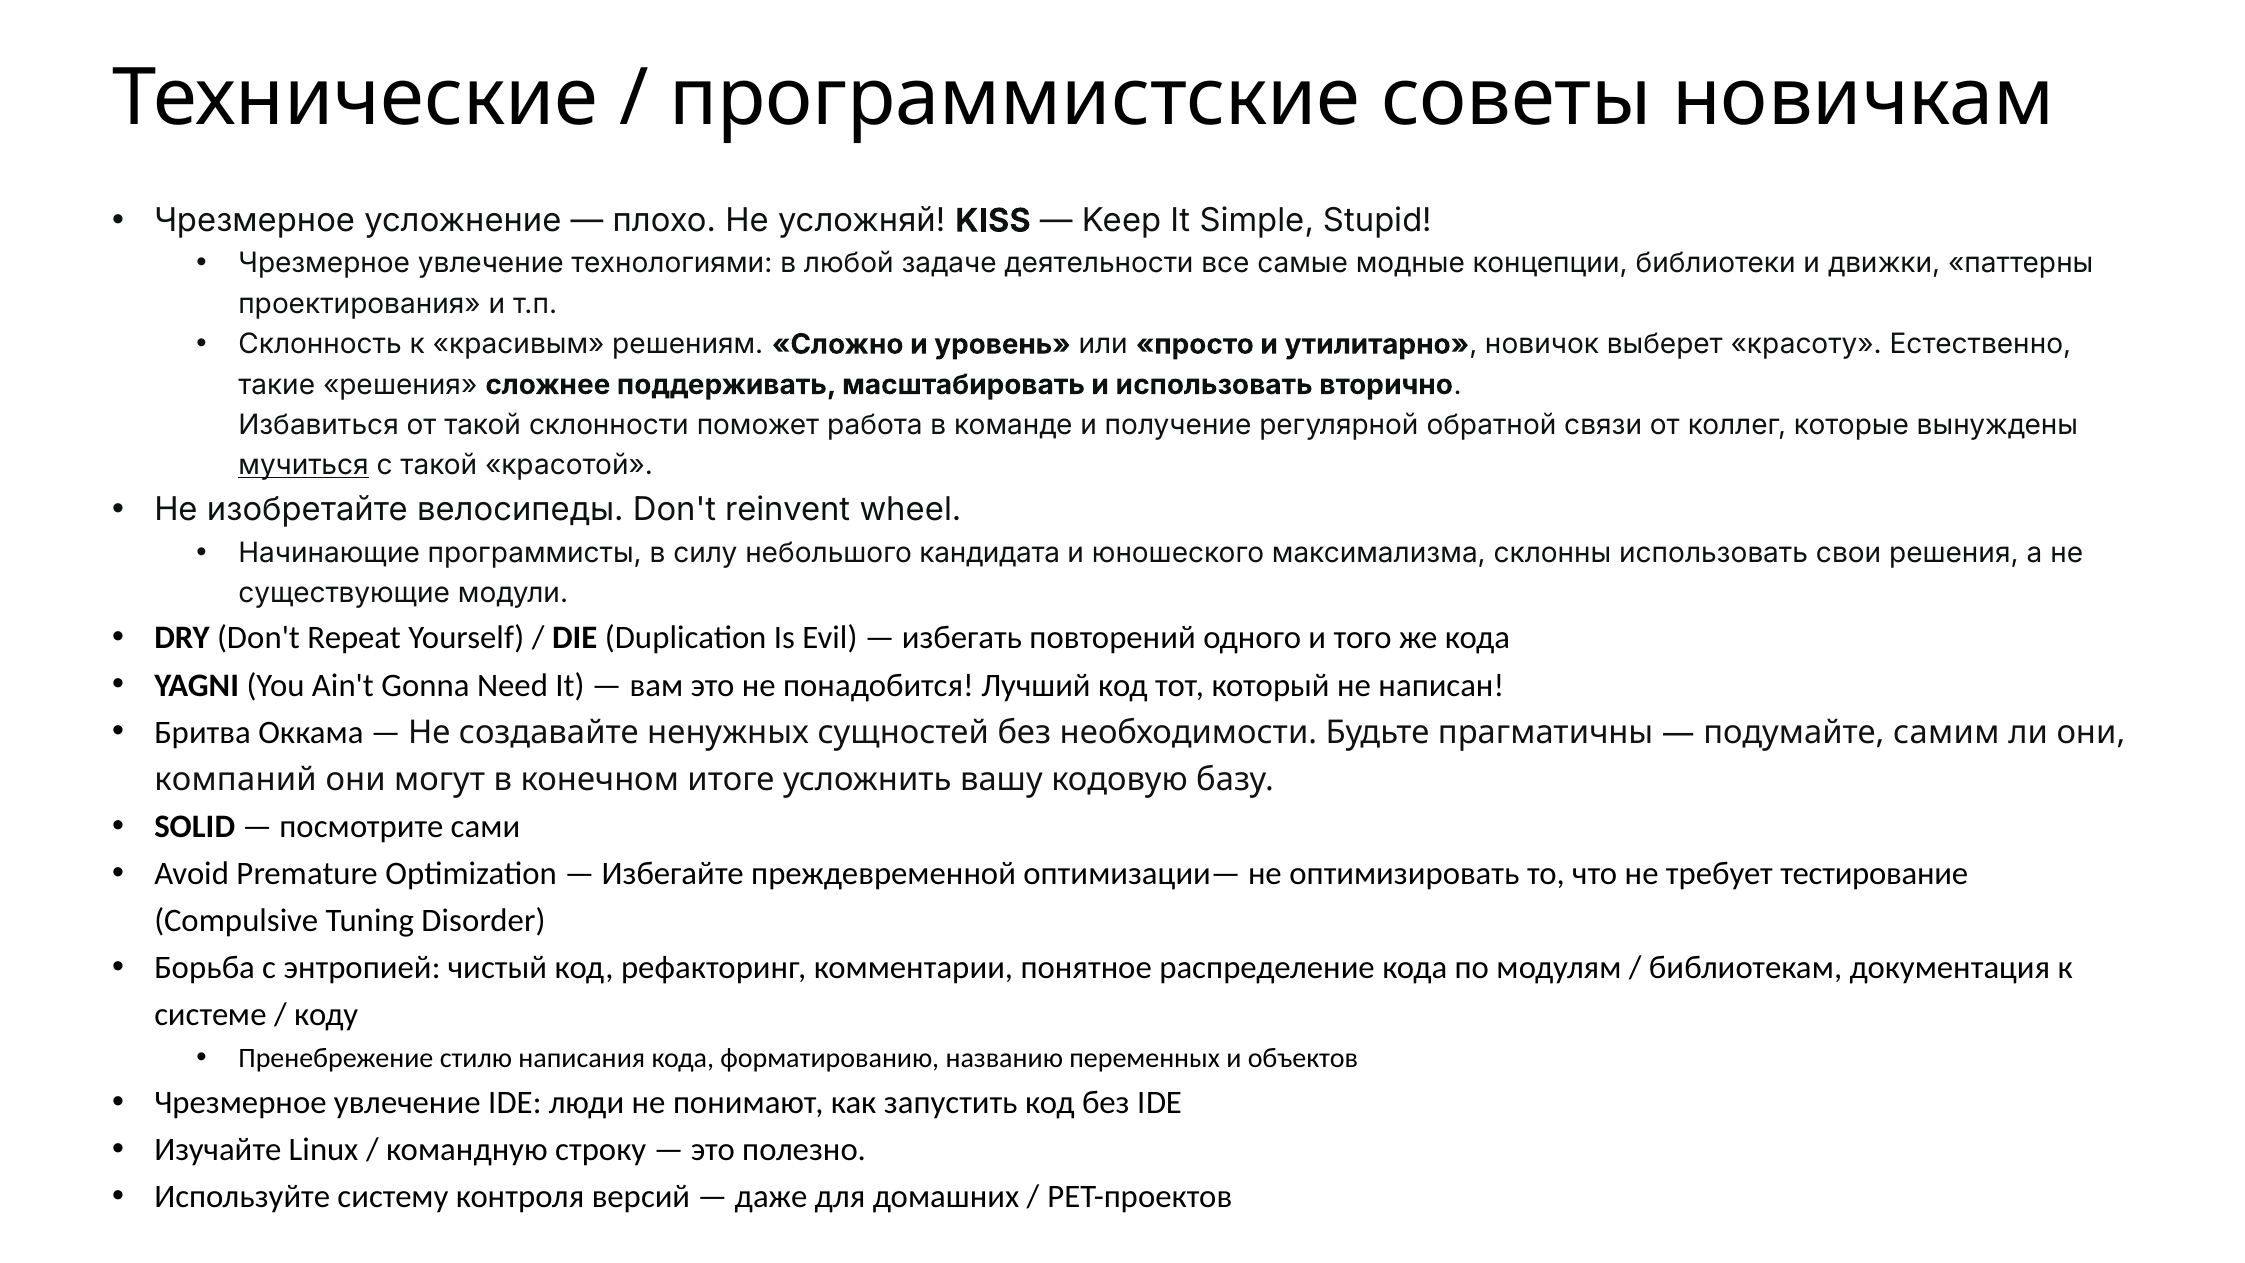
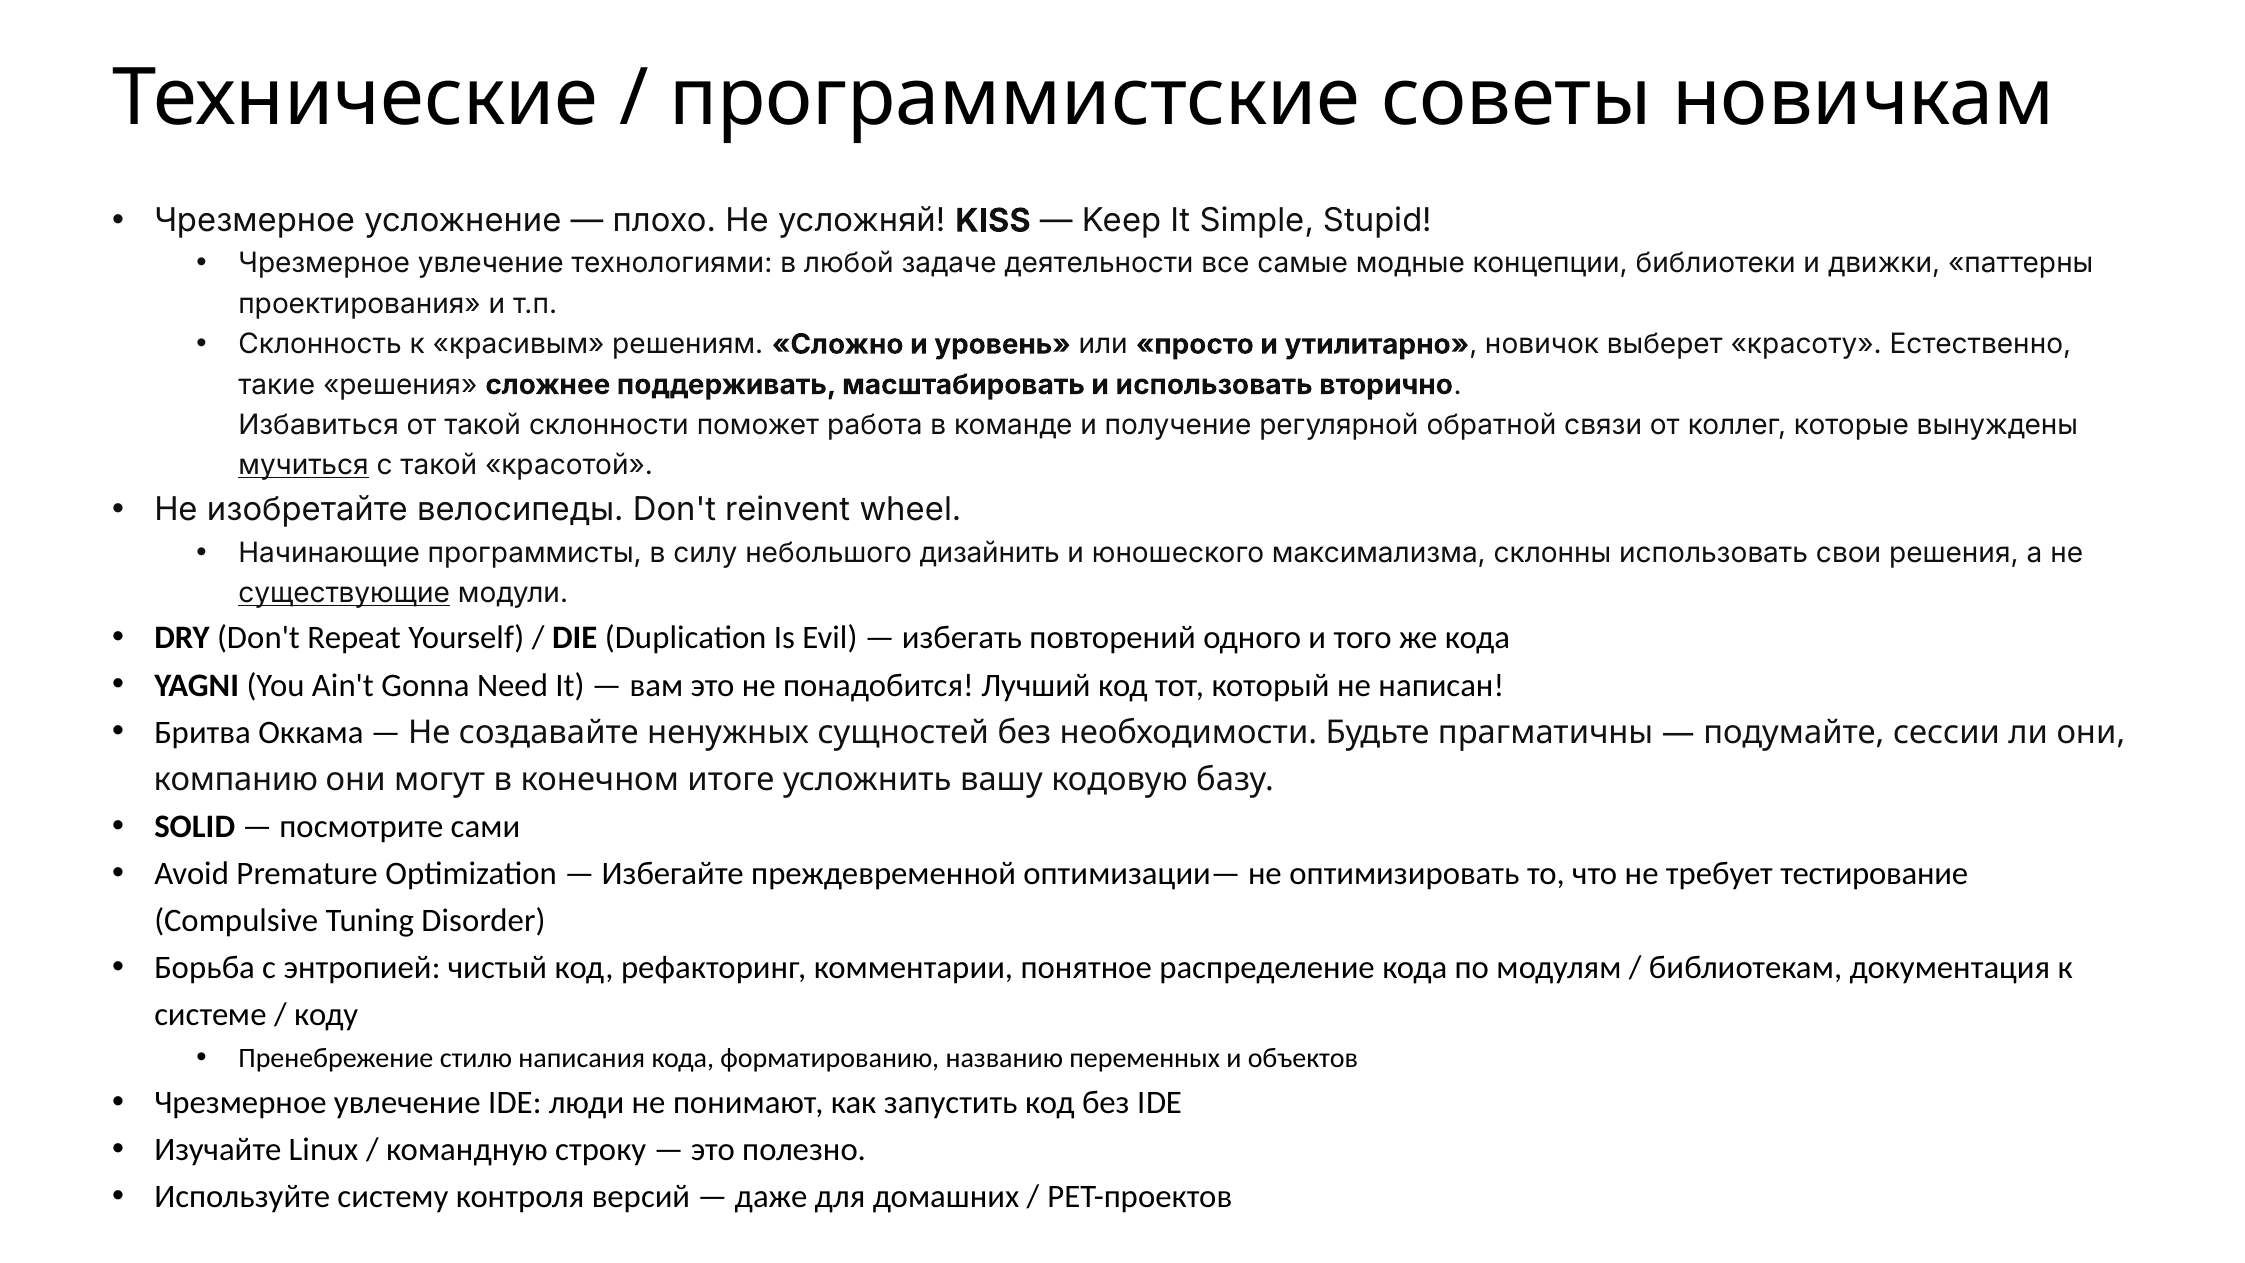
кандидата: кандидата -> дизайнить
существующие underline: none -> present
самим: самим -> сессии
компаний: компаний -> компанию
